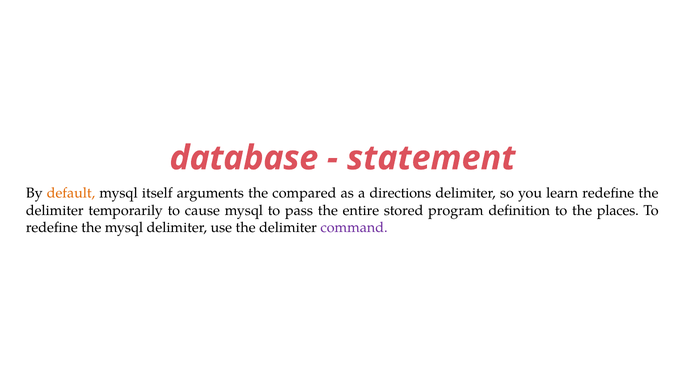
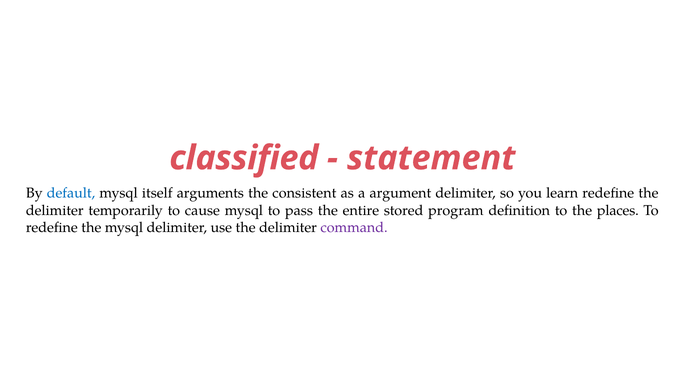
database: database -> classified
default colour: orange -> blue
compared: compared -> consistent
directions: directions -> argument
